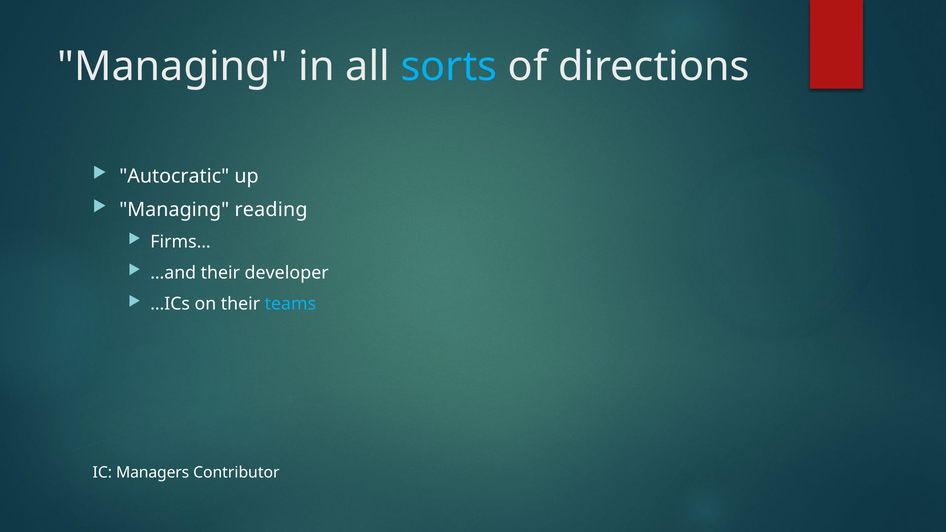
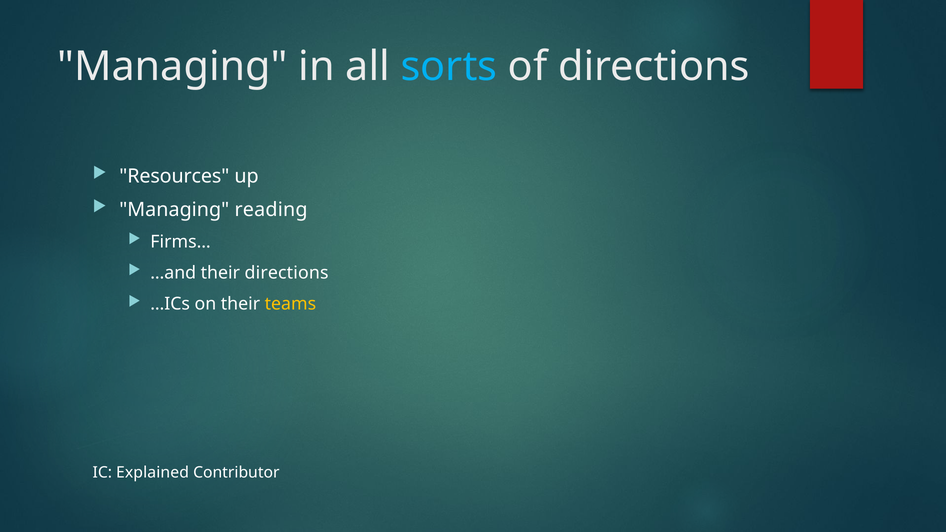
Autocratic: Autocratic -> Resources
their developer: developer -> directions
teams colour: light blue -> yellow
Managers: Managers -> Explained
